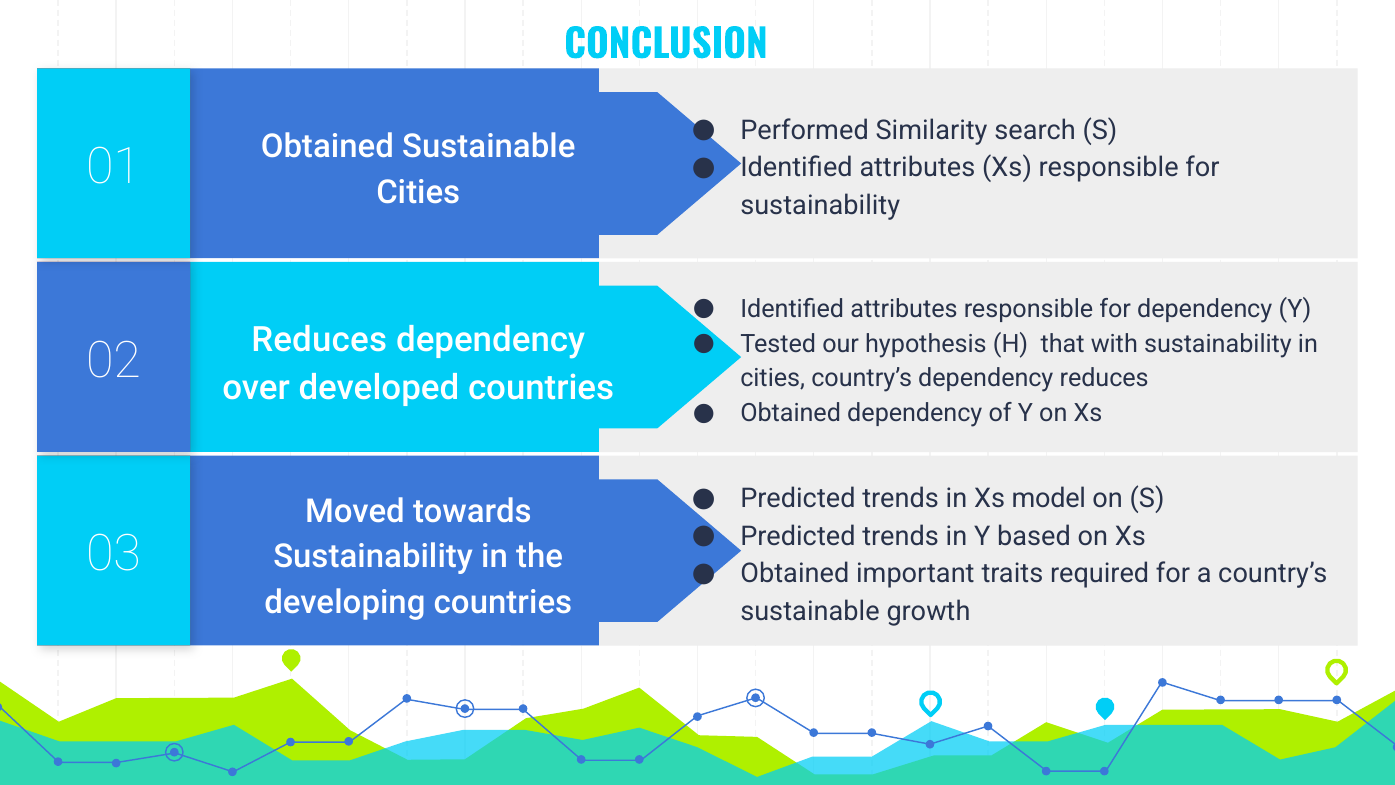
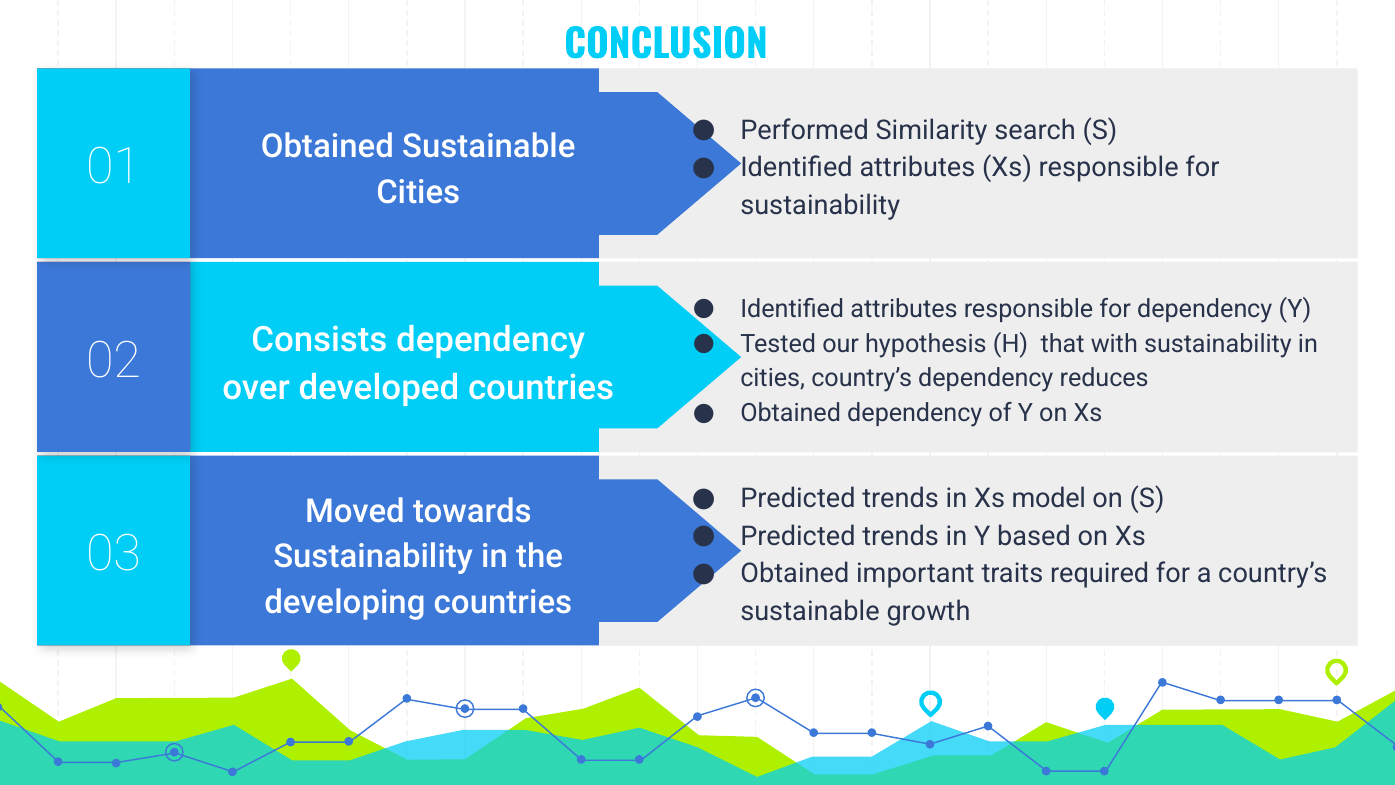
Reduces at (319, 339): Reduces -> Consists
